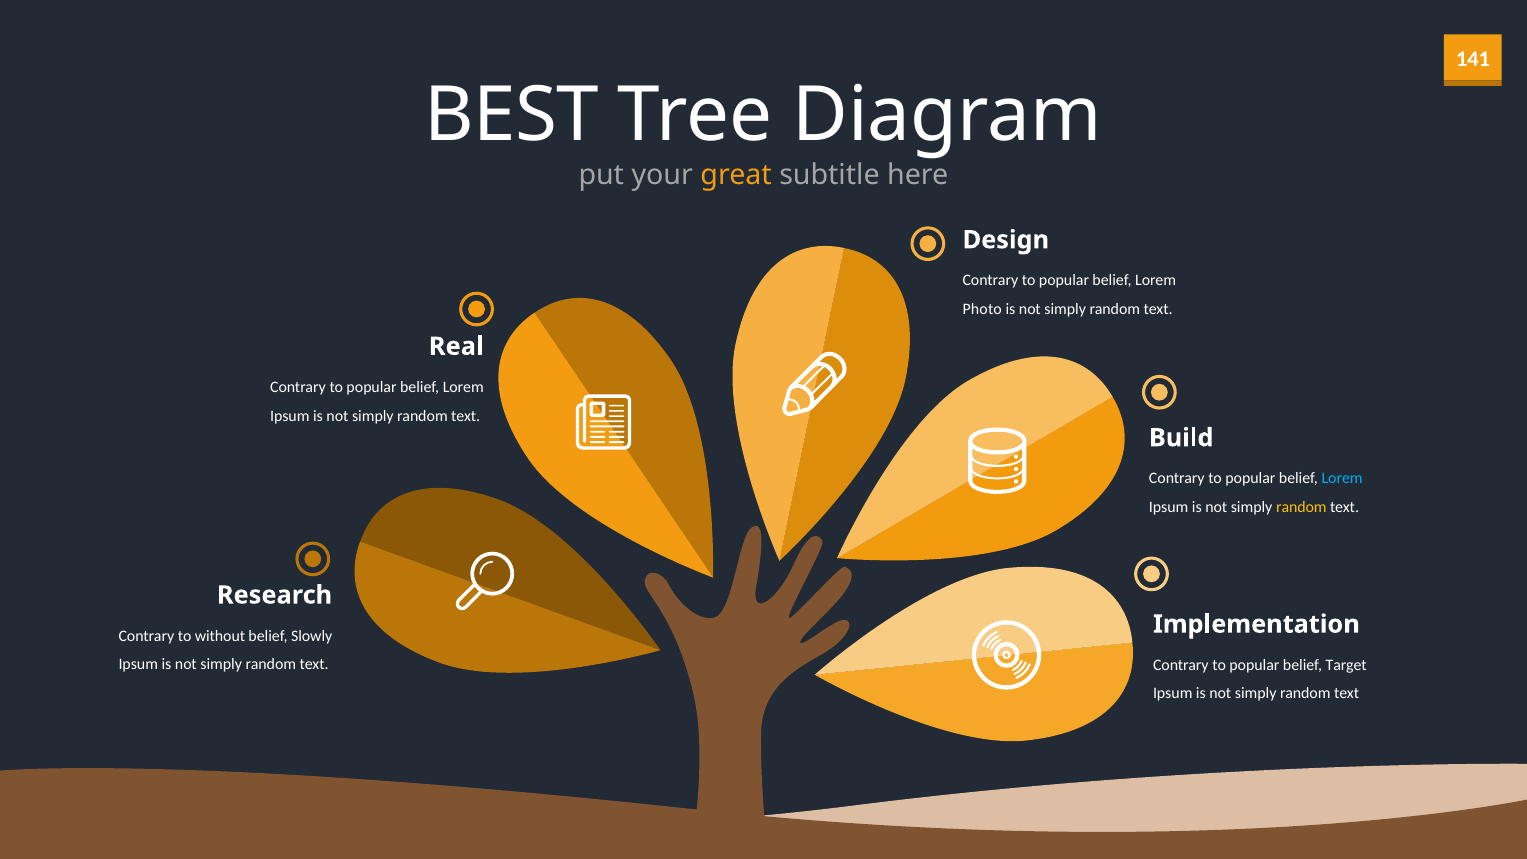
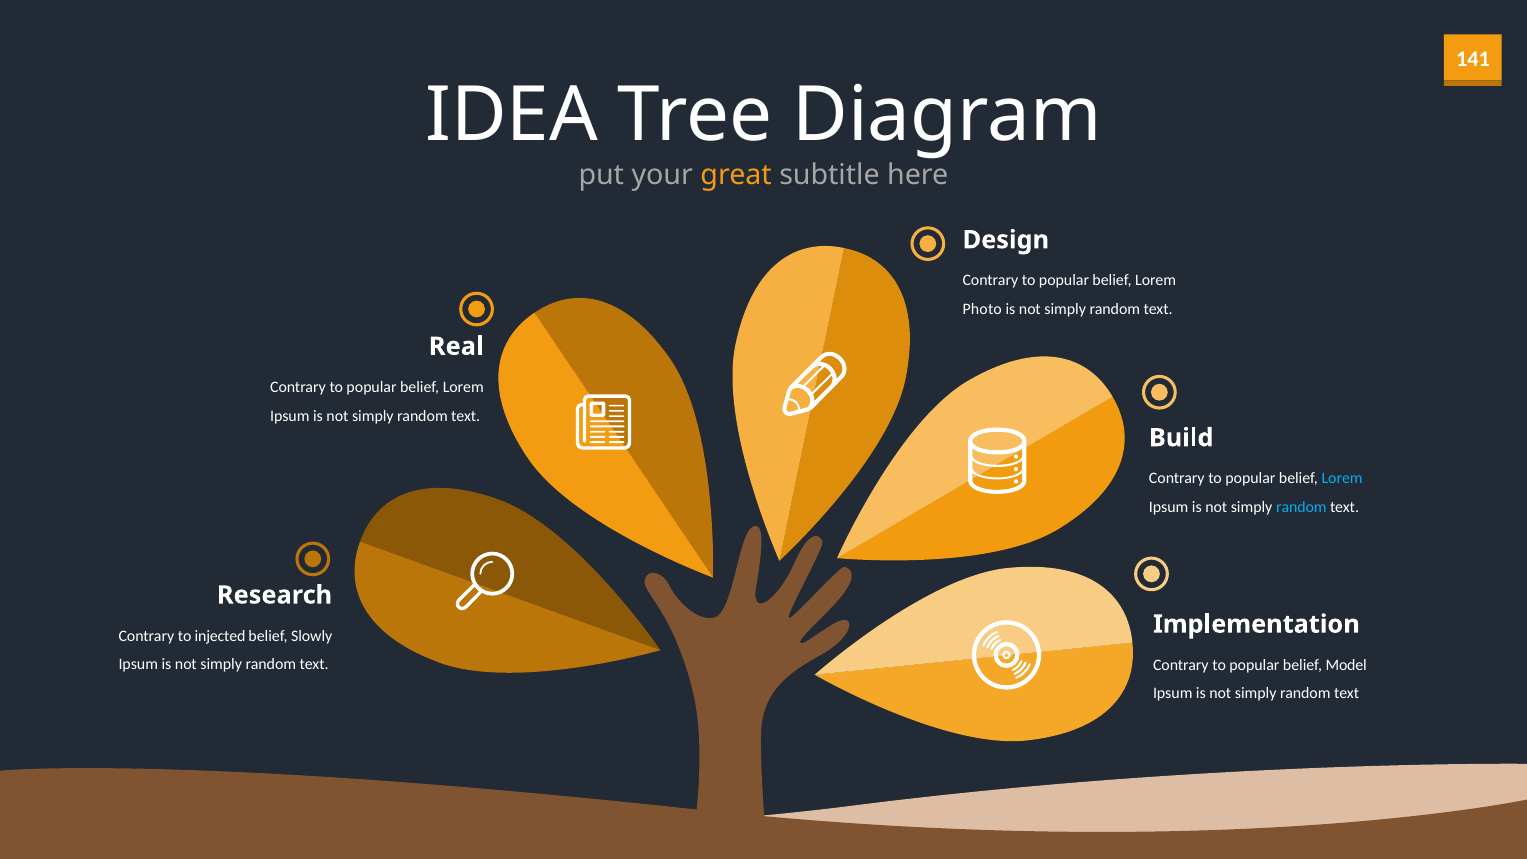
BEST: BEST -> IDEA
random at (1301, 507) colour: yellow -> light blue
without: without -> injected
Target: Target -> Model
